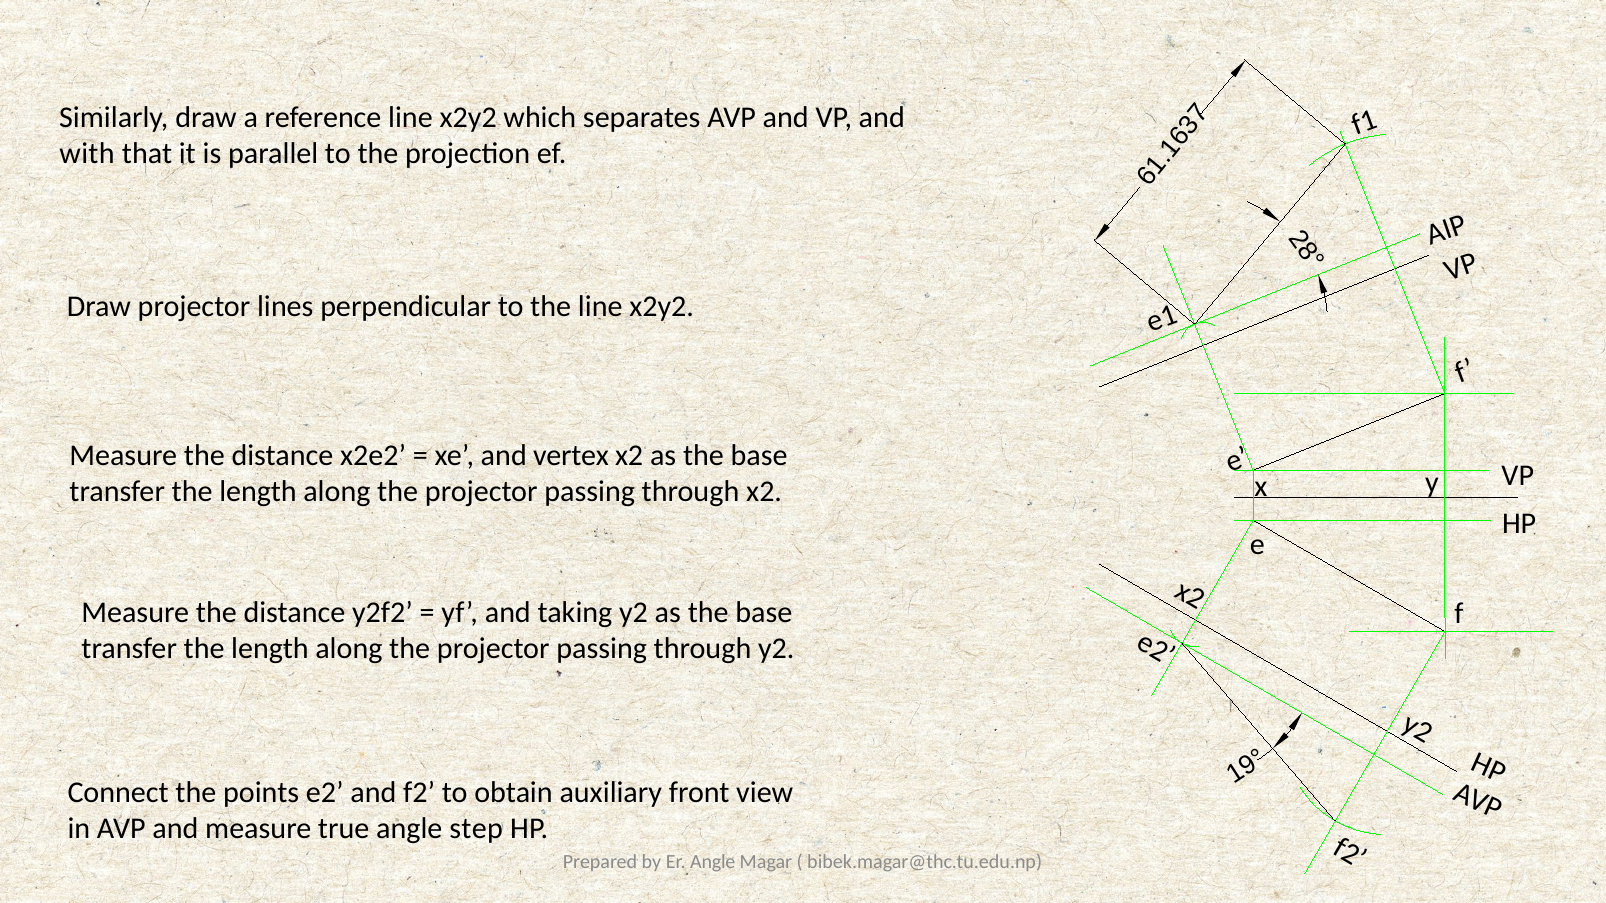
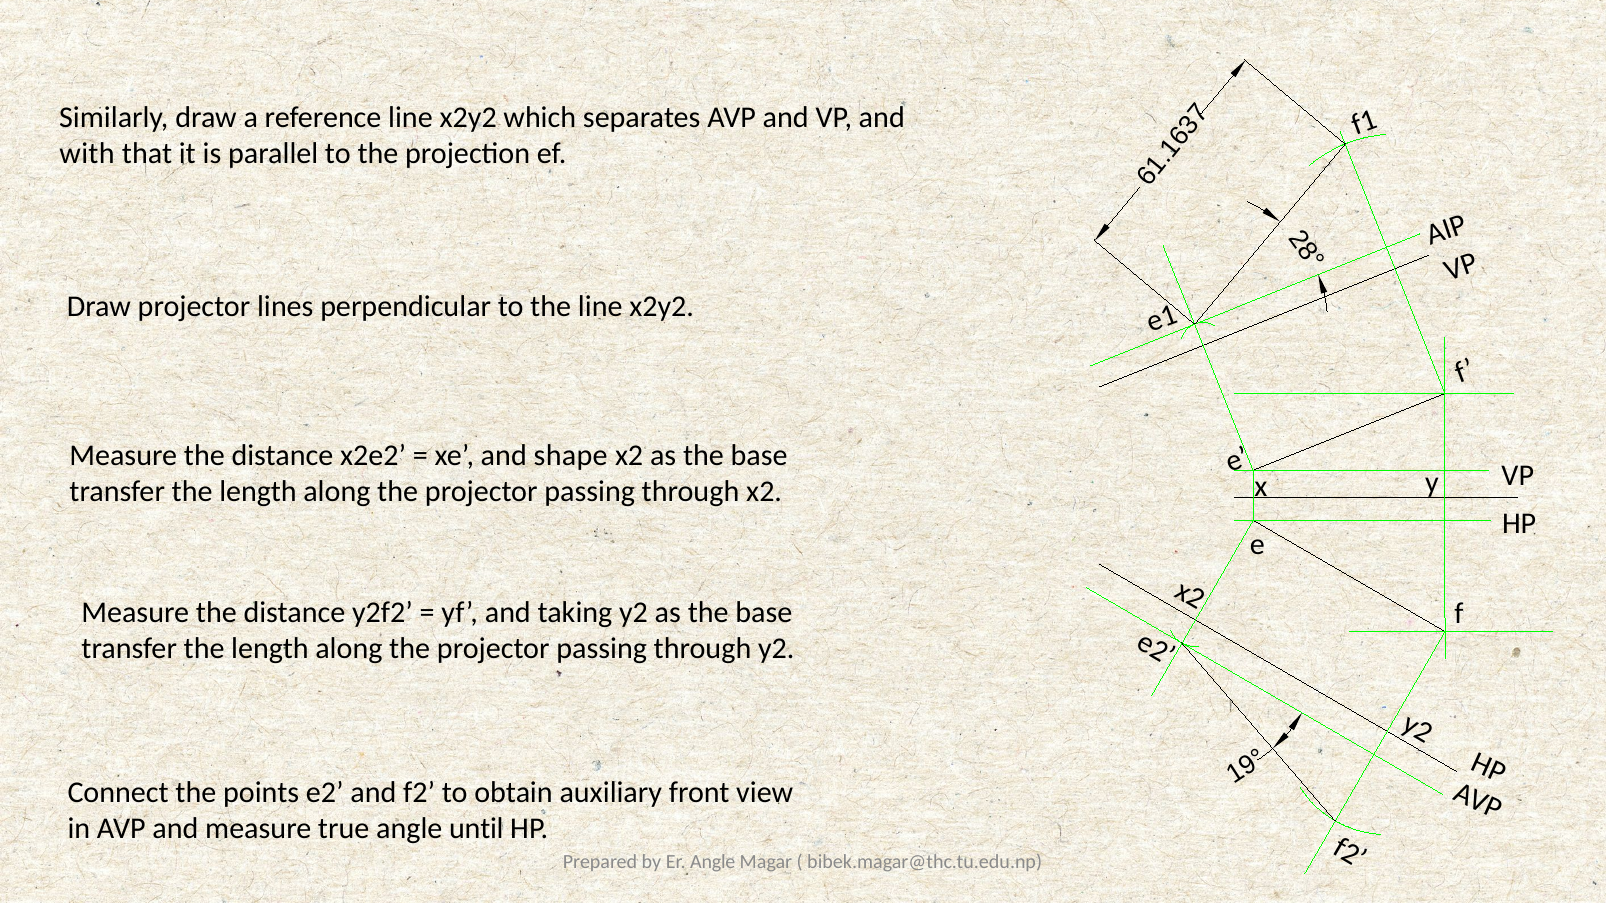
vertex: vertex -> shape
step: step -> until
